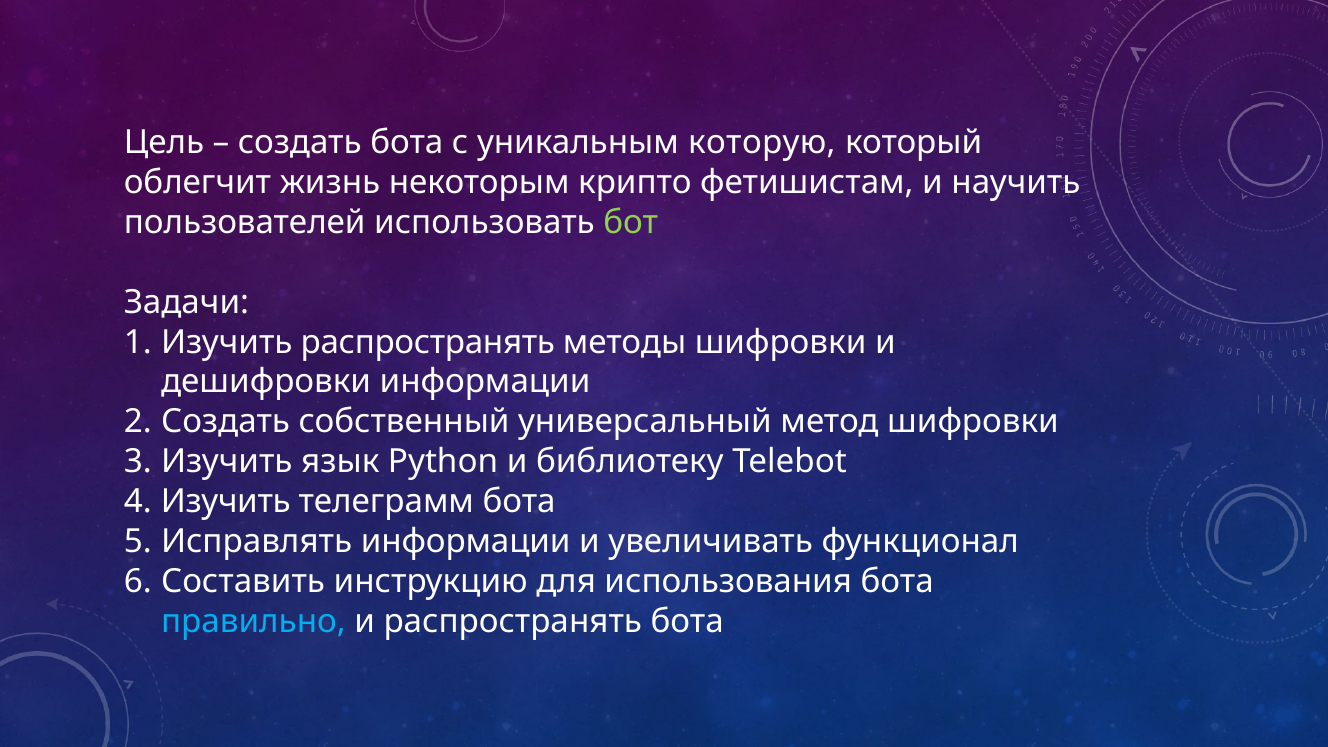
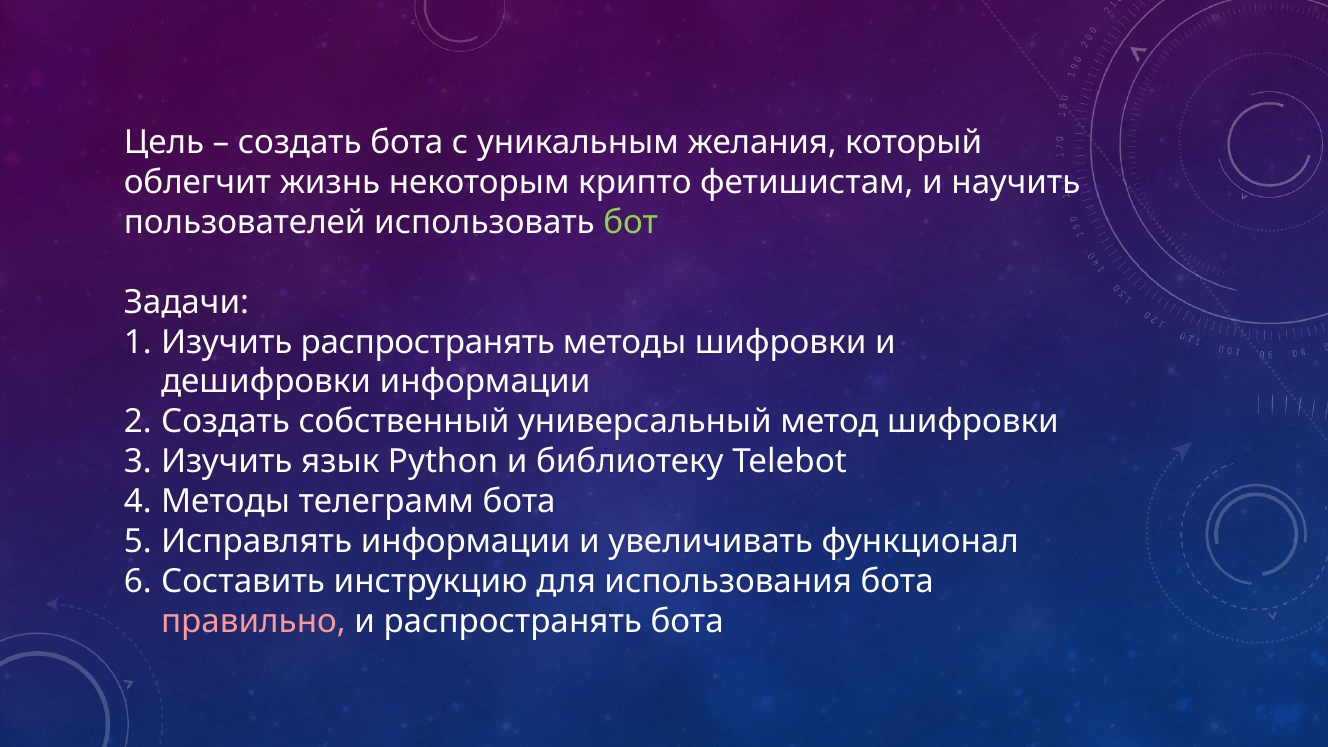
которую: которую -> желания
Изучить at (226, 502): Изучить -> Методы
правильно colour: light blue -> pink
